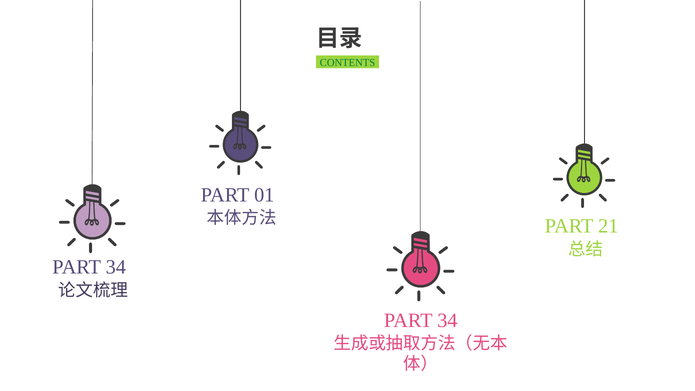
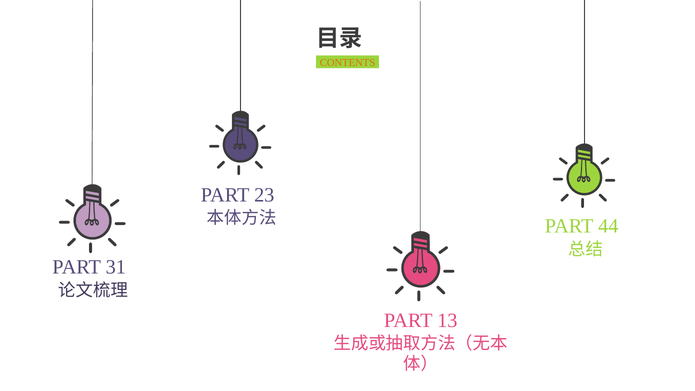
CONTENTS colour: green -> orange
01: 01 -> 23
21: 21 -> 44
34 at (116, 267): 34 -> 31
34 at (447, 320): 34 -> 13
